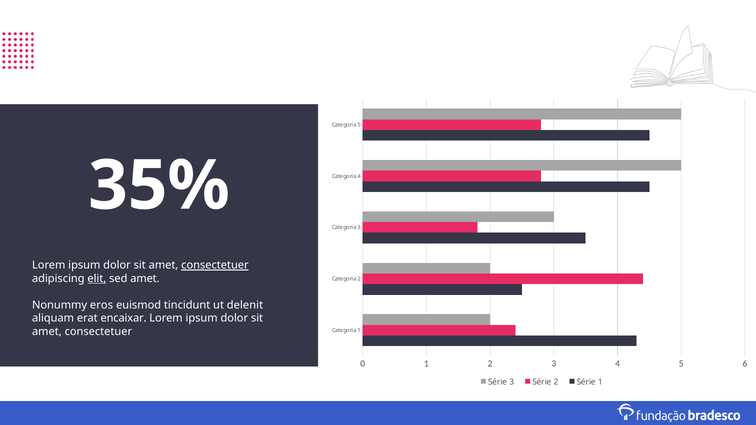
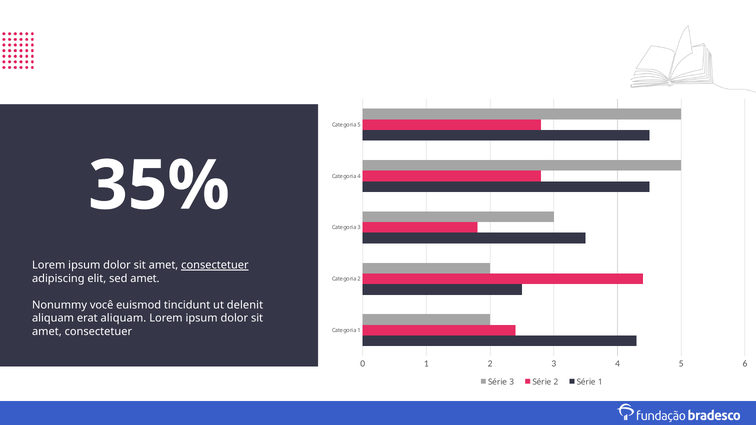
elit underline: present -> none
eros: eros -> você
erat encaixar: encaixar -> aliquam
